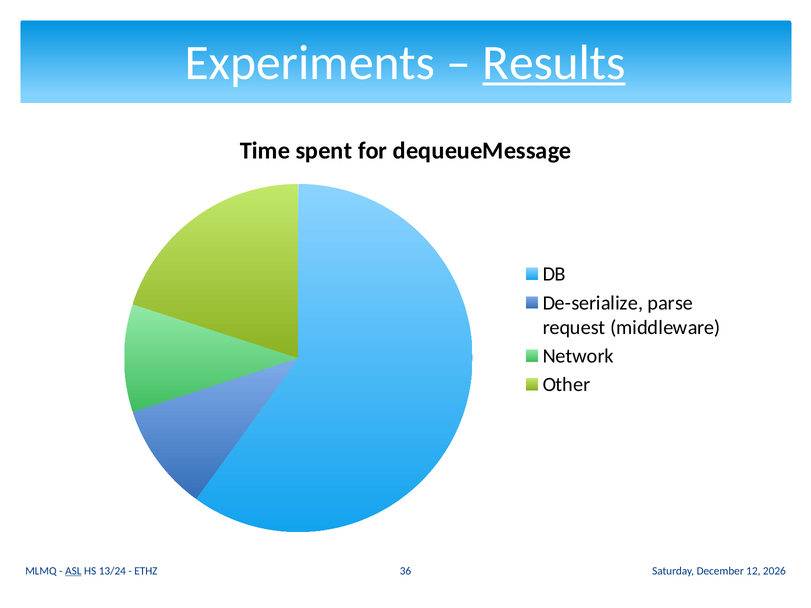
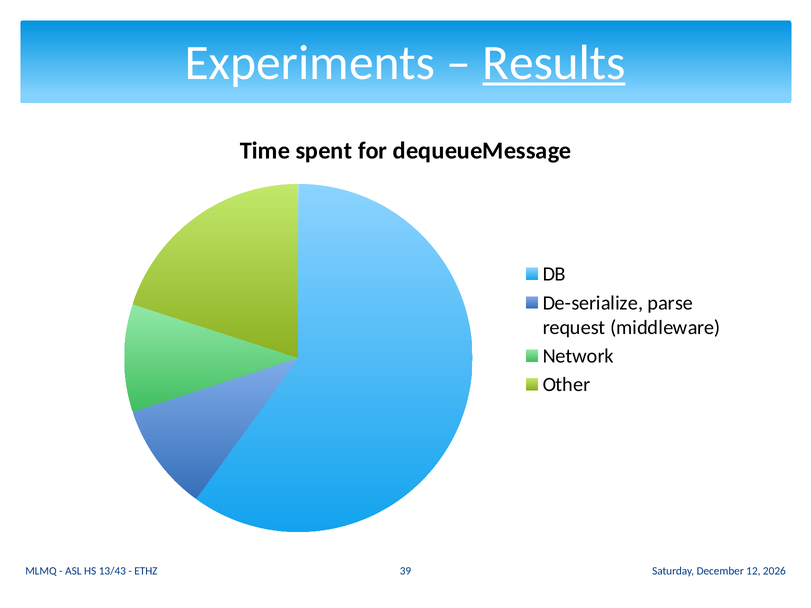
ASL underline: present -> none
13/24: 13/24 -> 13/43
36: 36 -> 39
